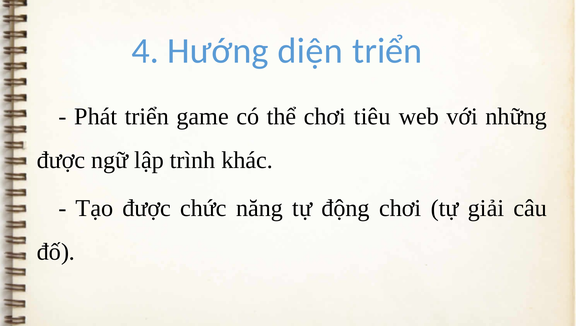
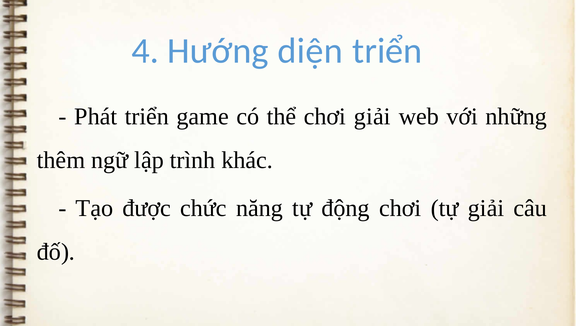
chơi tiêu: tiêu -> giải
được at (61, 160): được -> thêm
